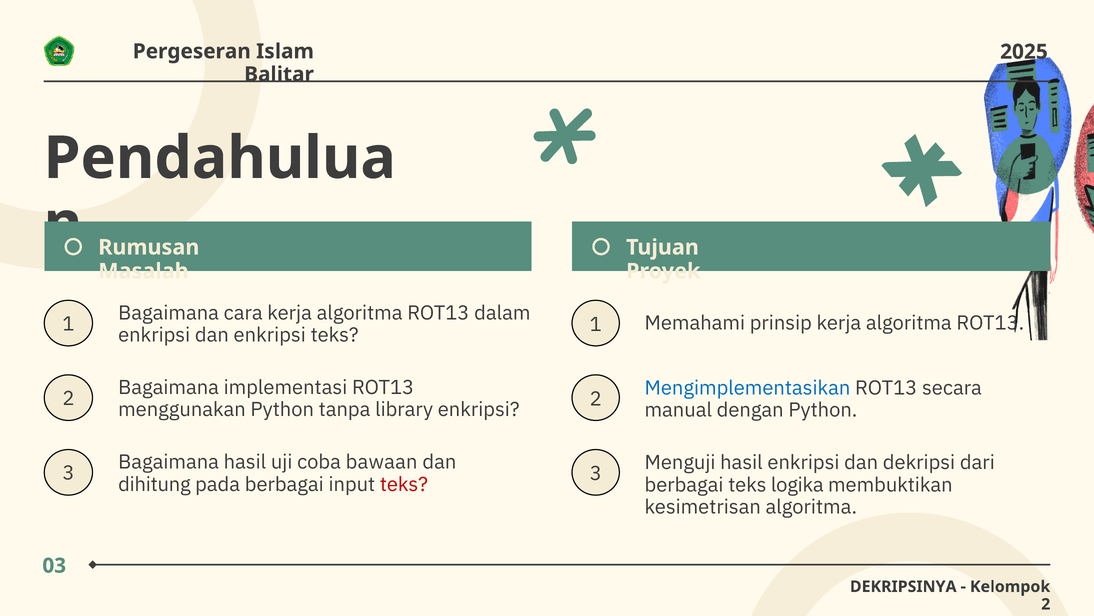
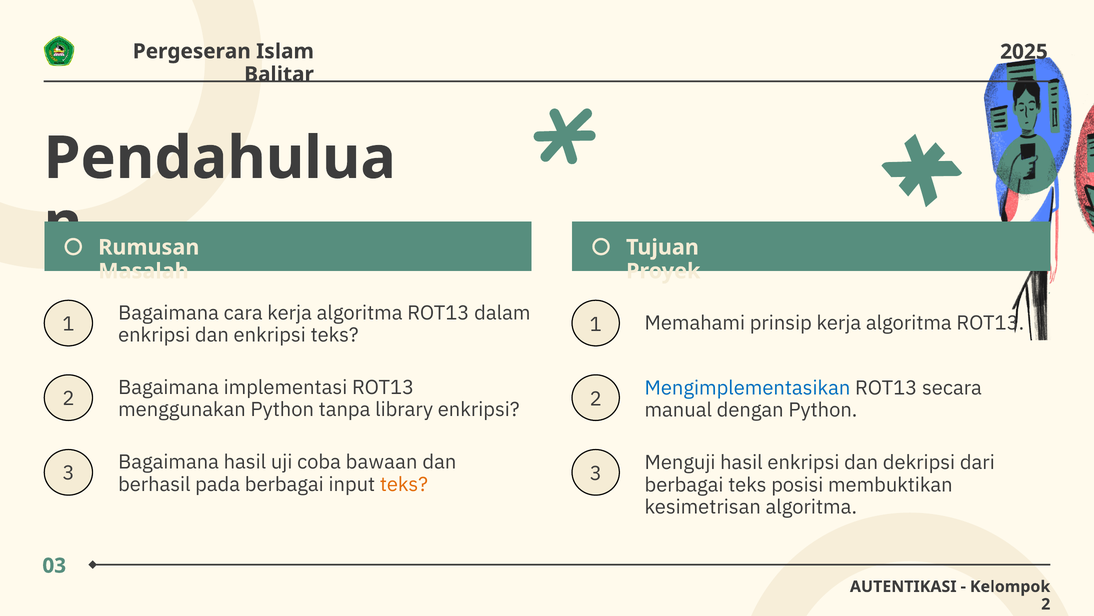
dihitung: dihitung -> berhasil
teks at (404, 484) colour: red -> orange
logika: logika -> posisi
DEKRIPSINYA: DEKRIPSINYA -> AUTENTIKASI
